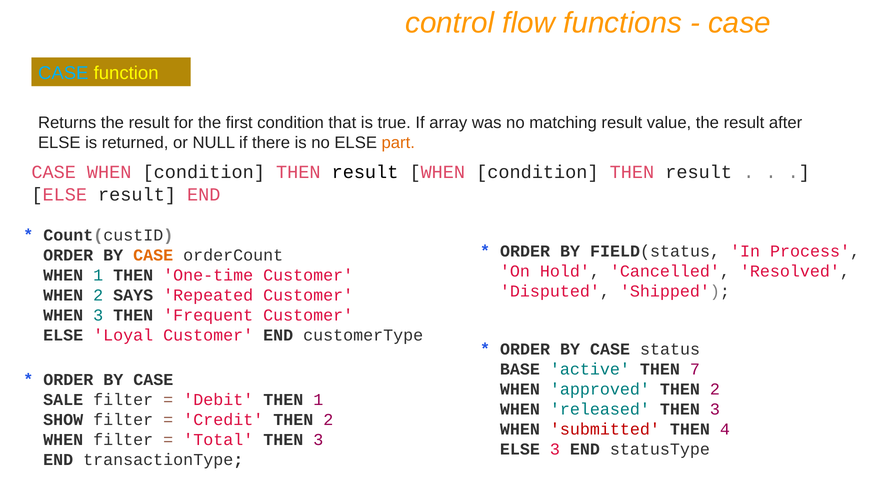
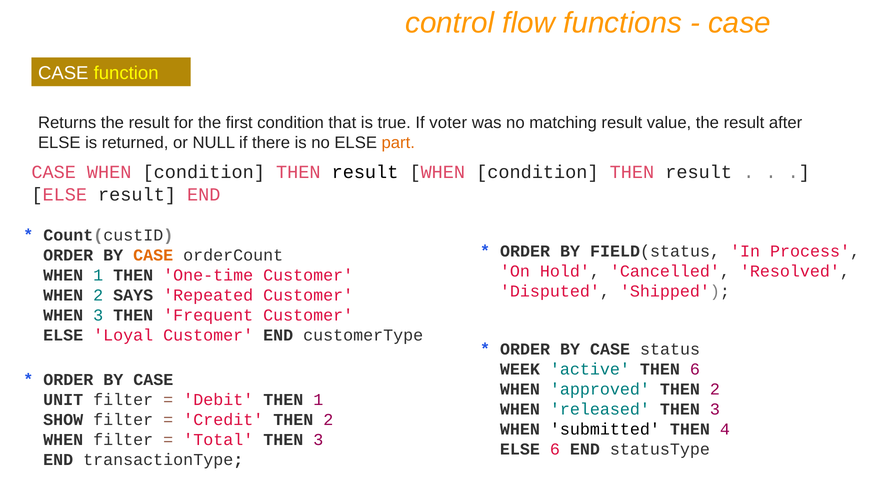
CASE at (63, 73) colour: light blue -> white
array: array -> voter
BASE: BASE -> WEEK
THEN 7: 7 -> 6
SALE: SALE -> UNIT
submitted colour: red -> black
ELSE 3: 3 -> 6
